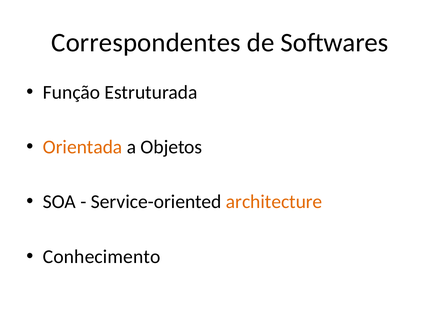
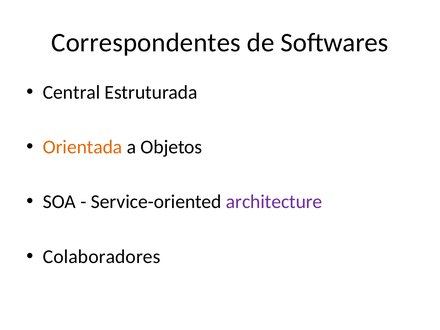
Função: Função -> Central
architecture colour: orange -> purple
Conhecimento: Conhecimento -> Colaboradores
